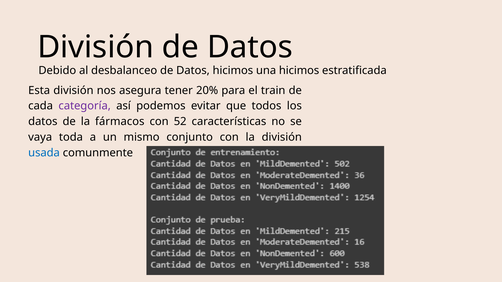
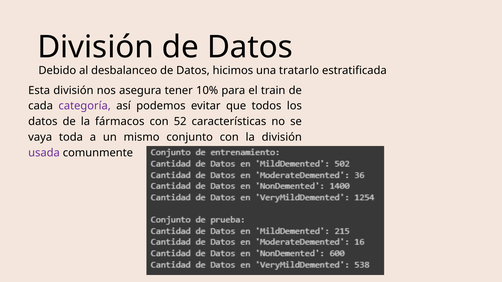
una hicimos: hicimos -> tratarlo
20%: 20% -> 10%
usada colour: blue -> purple
